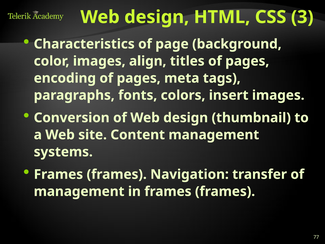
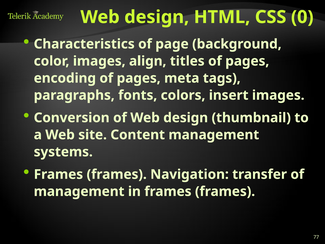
3: 3 -> 0
